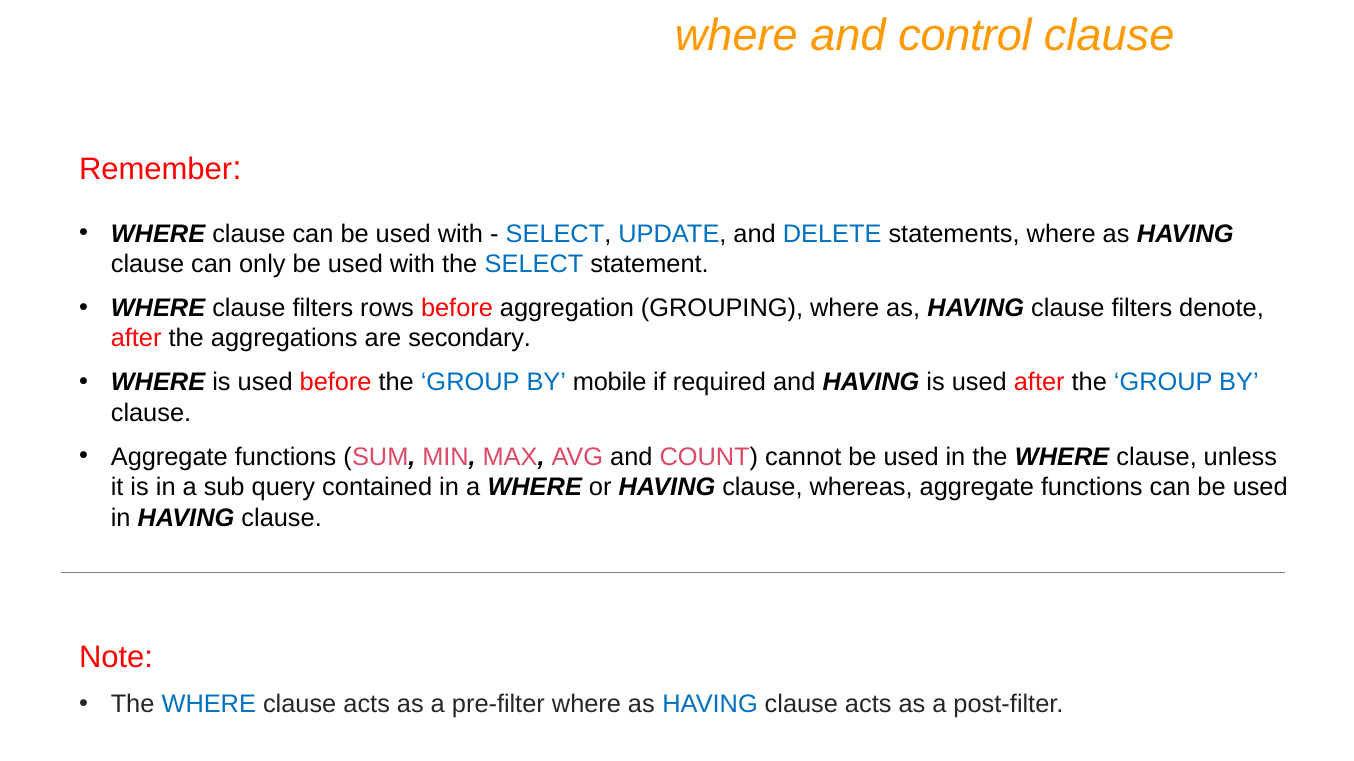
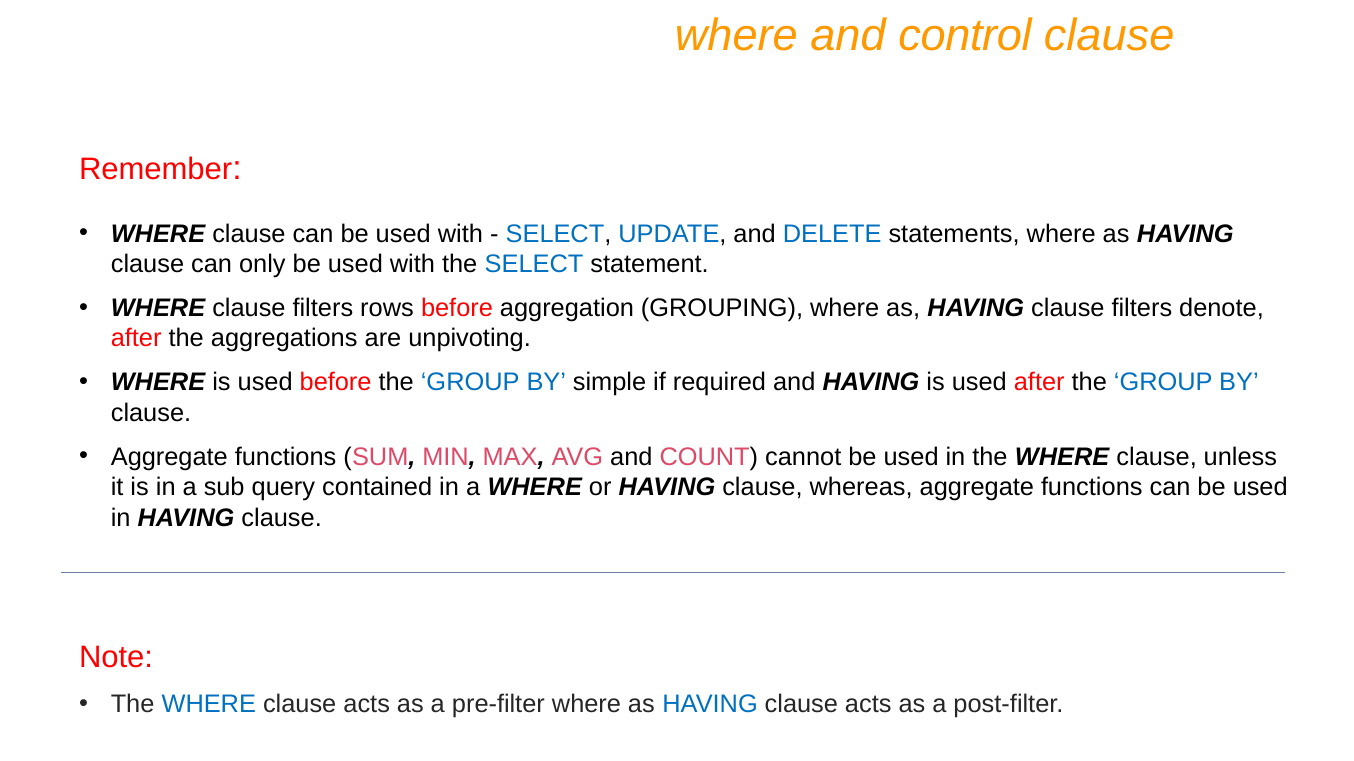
secondary: secondary -> unpivoting
mobile: mobile -> simple
